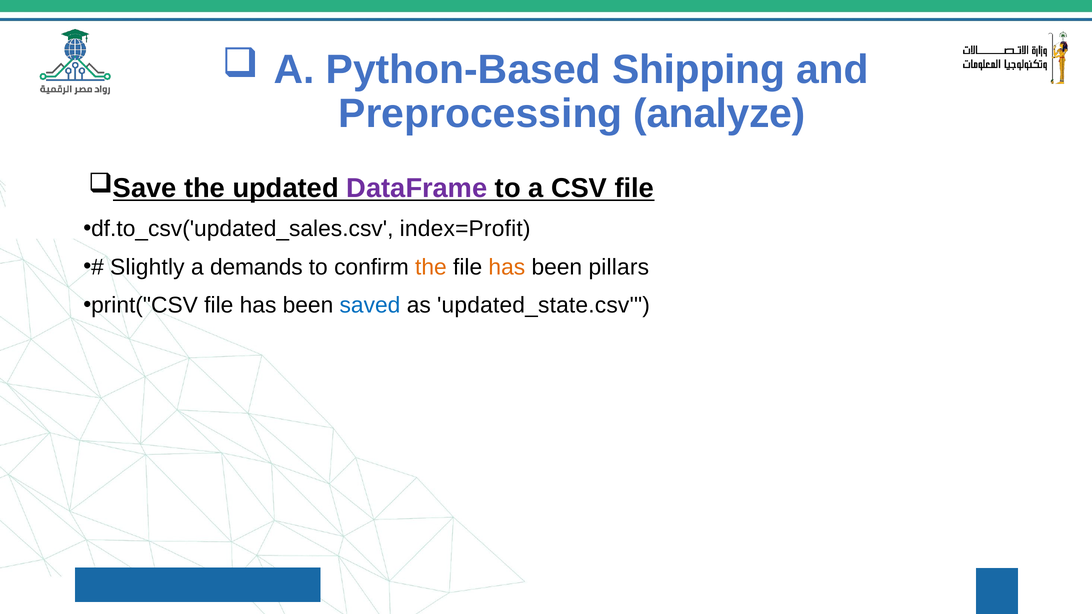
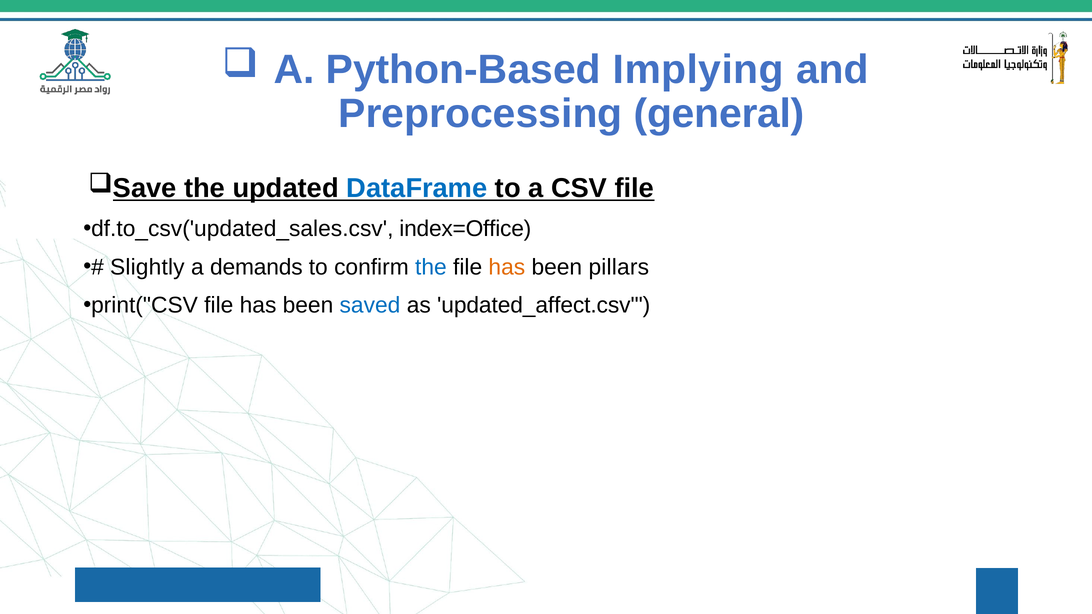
Shipping: Shipping -> Implying
analyze: analyze -> general
DataFrame colour: purple -> blue
index=Profit: index=Profit -> index=Office
the at (431, 267) colour: orange -> blue
updated_state.csv: updated_state.csv -> updated_affect.csv
